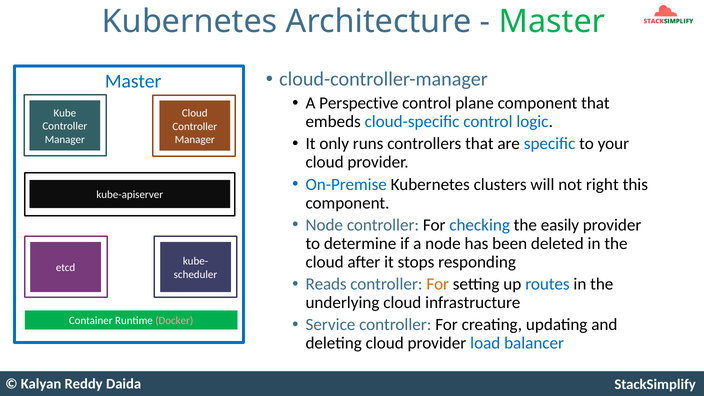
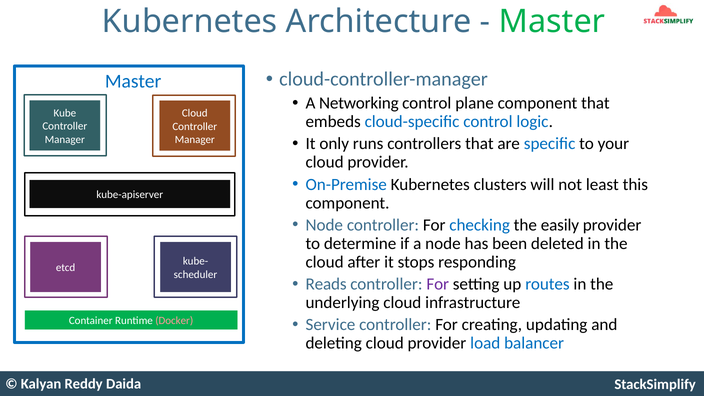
Perspective: Perspective -> Networking
right: right -> least
For at (438, 284) colour: orange -> purple
